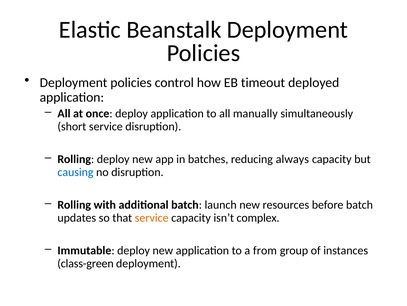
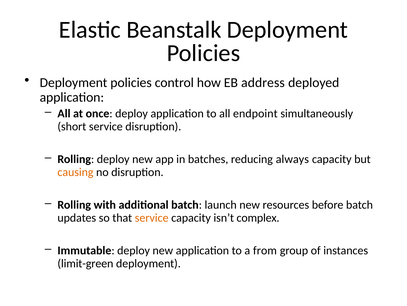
timeout: timeout -> address
manually: manually -> endpoint
causing colour: blue -> orange
class-green: class-green -> limit-green
